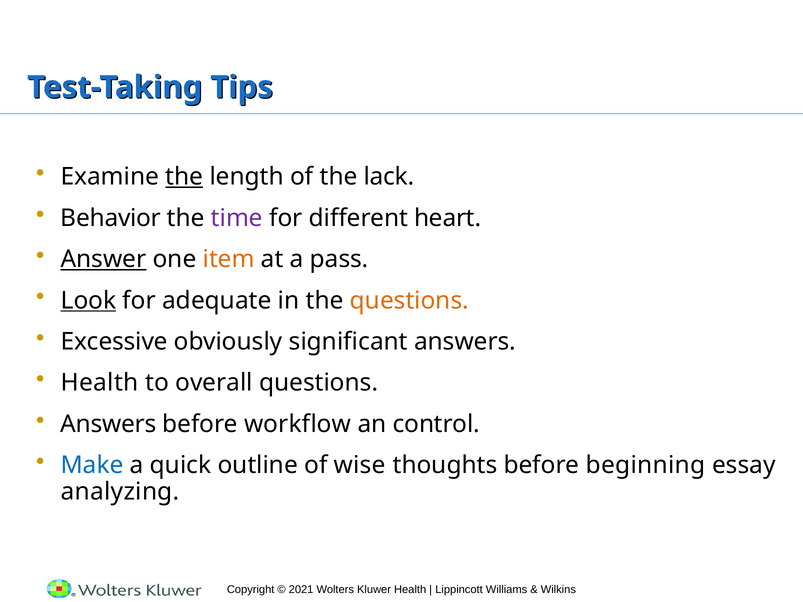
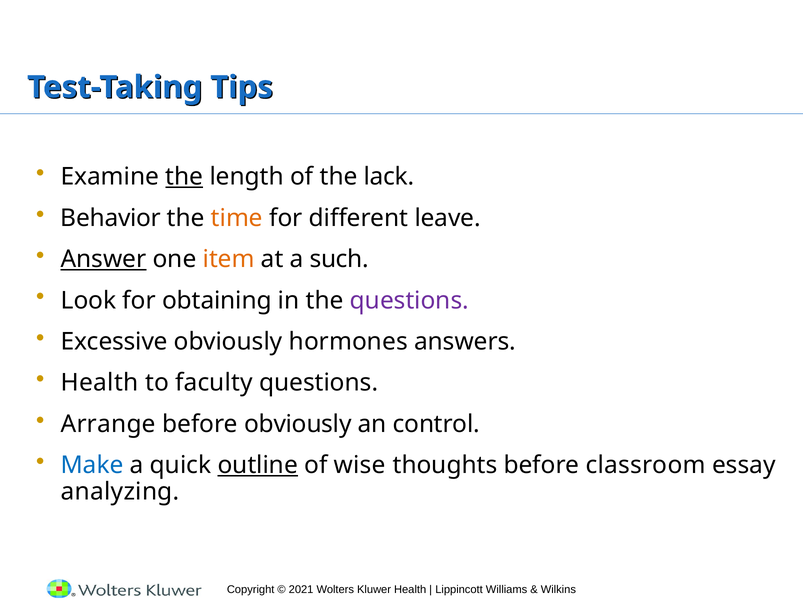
time colour: purple -> orange
heart: heart -> leave
pass: pass -> such
Look underline: present -> none
adequate: adequate -> obtaining
questions at (409, 301) colour: orange -> purple
significant: significant -> hormones
overall: overall -> faculty
Answers at (108, 424): Answers -> Arrange
before workflow: workflow -> obviously
outline underline: none -> present
beginning: beginning -> classroom
